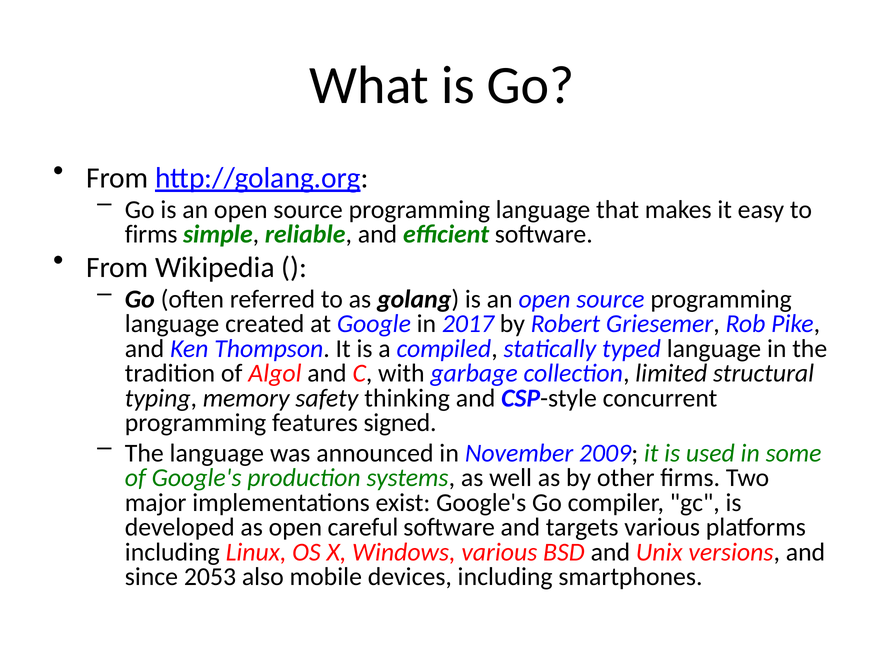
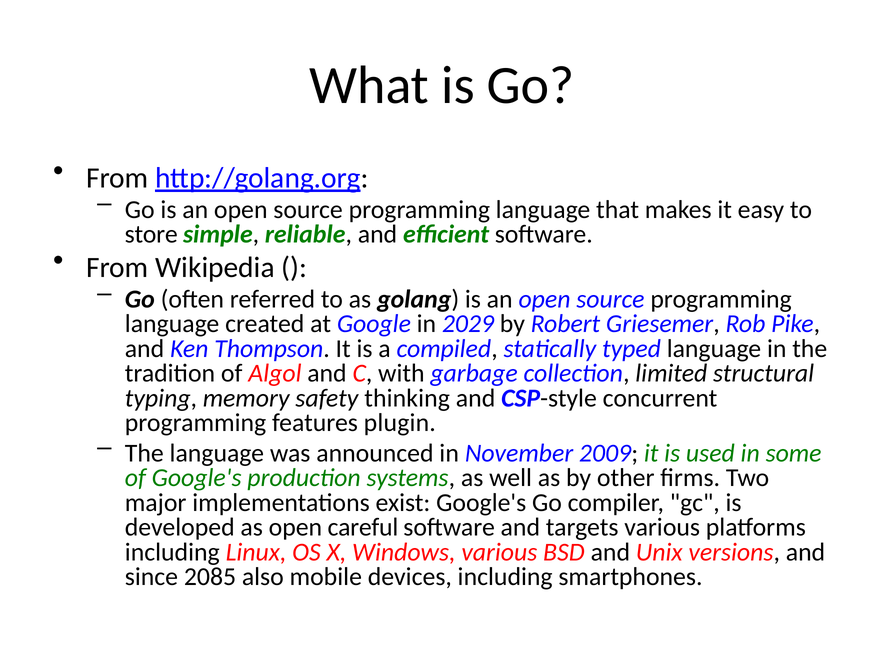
firms at (151, 234): firms -> store
2017: 2017 -> 2029
signed: signed -> plugin
2053: 2053 -> 2085
